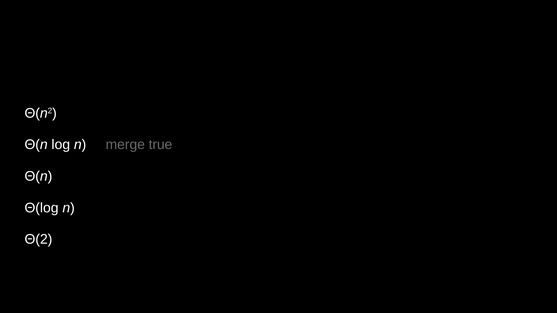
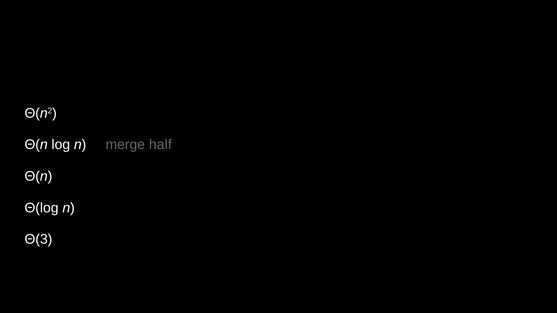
true: true -> half
Θ(2: Θ(2 -> Θ(3
